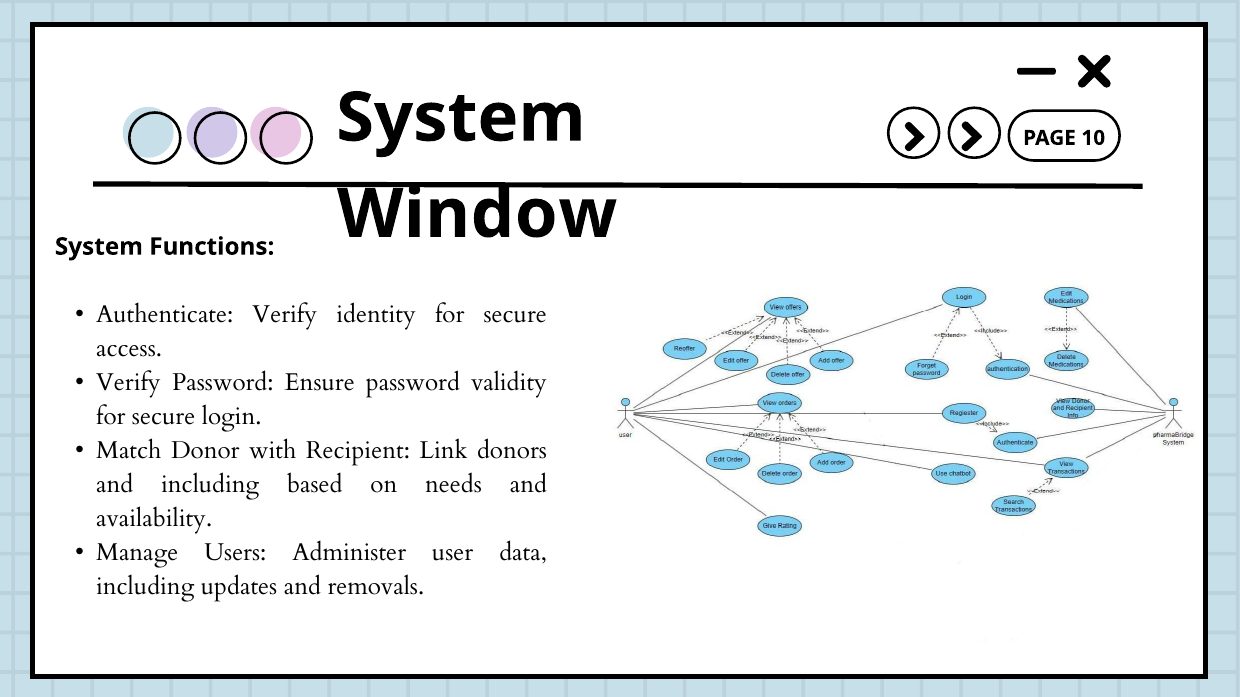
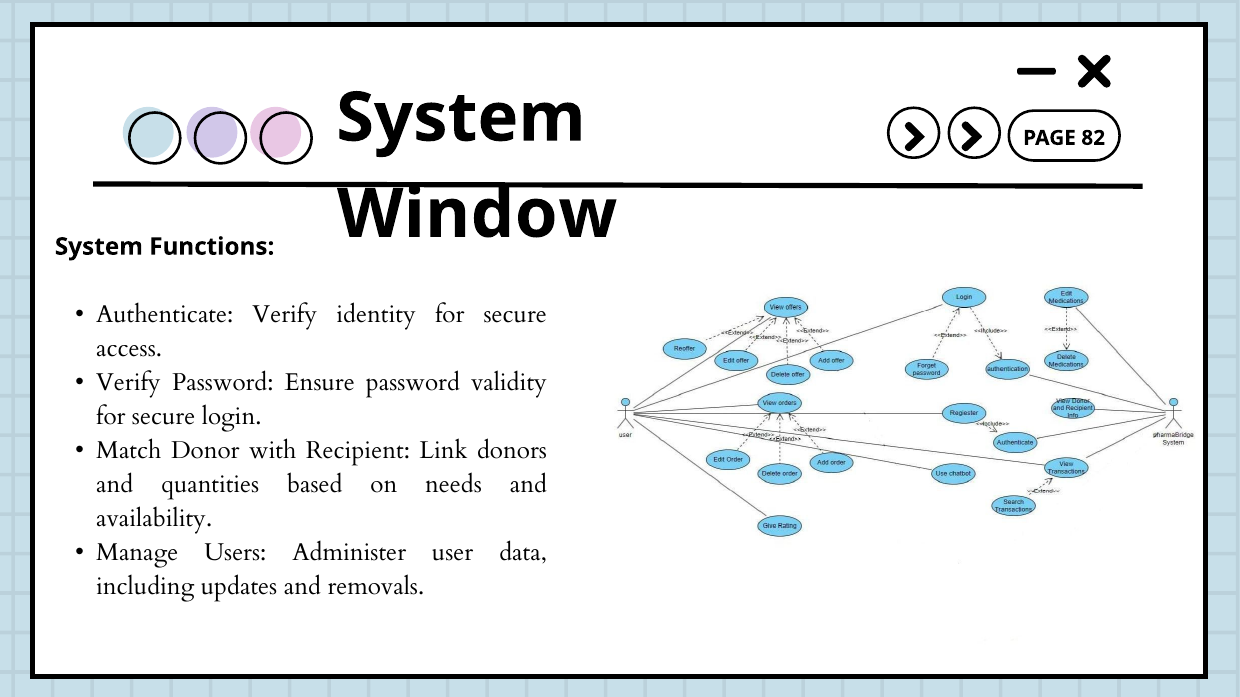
10: 10 -> 82
and including: including -> quantities
